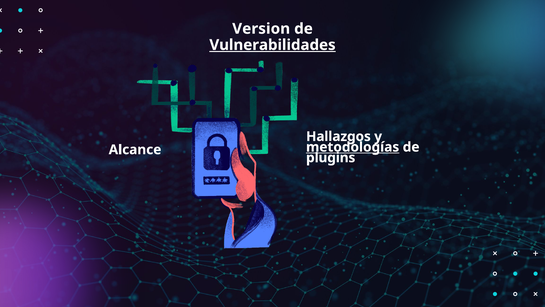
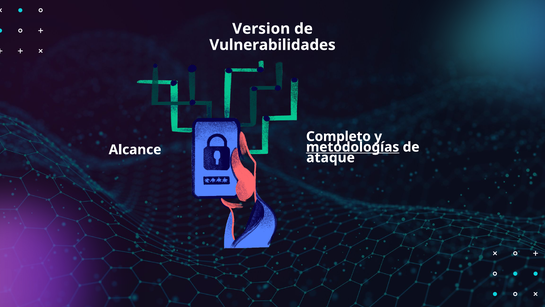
Vulnerabilidades underline: present -> none
Hallazgos: Hallazgos -> Completo
plugins: plugins -> ataque
